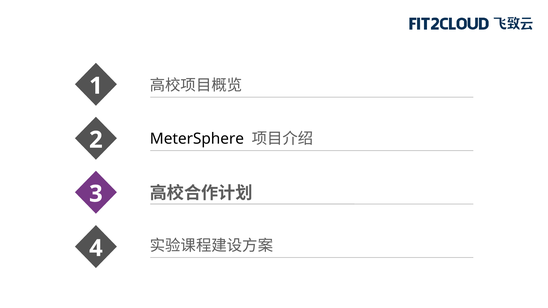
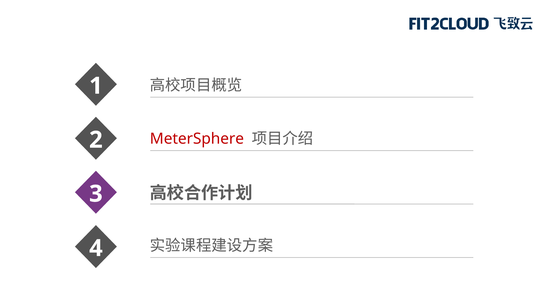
MeterSphere colour: black -> red
